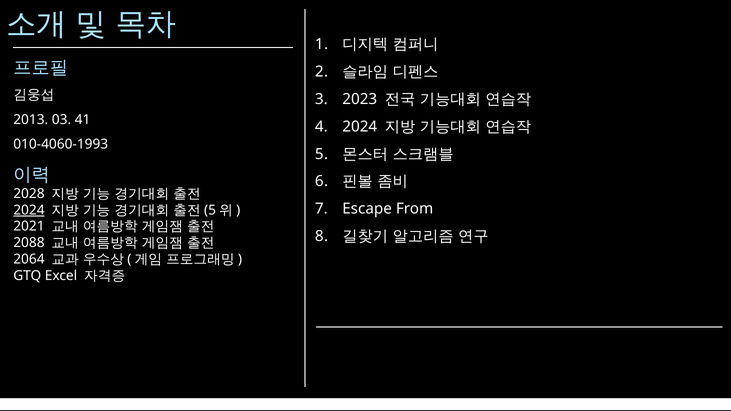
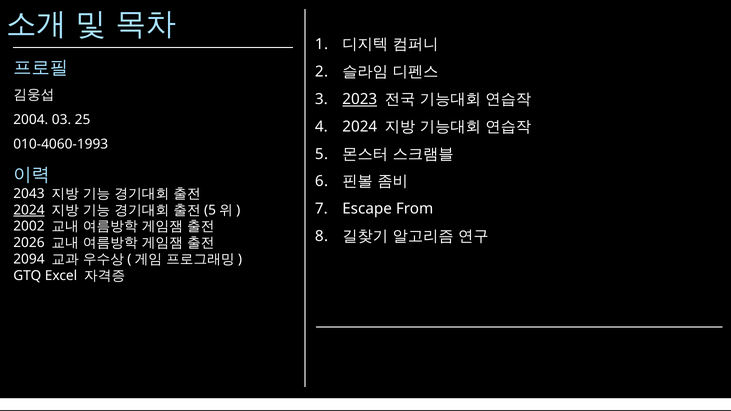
2023 underline: none -> present
2013: 2013 -> 2004
41: 41 -> 25
2028: 2028 -> 2043
2021: 2021 -> 2002
2088: 2088 -> 2026
2064: 2064 -> 2094
